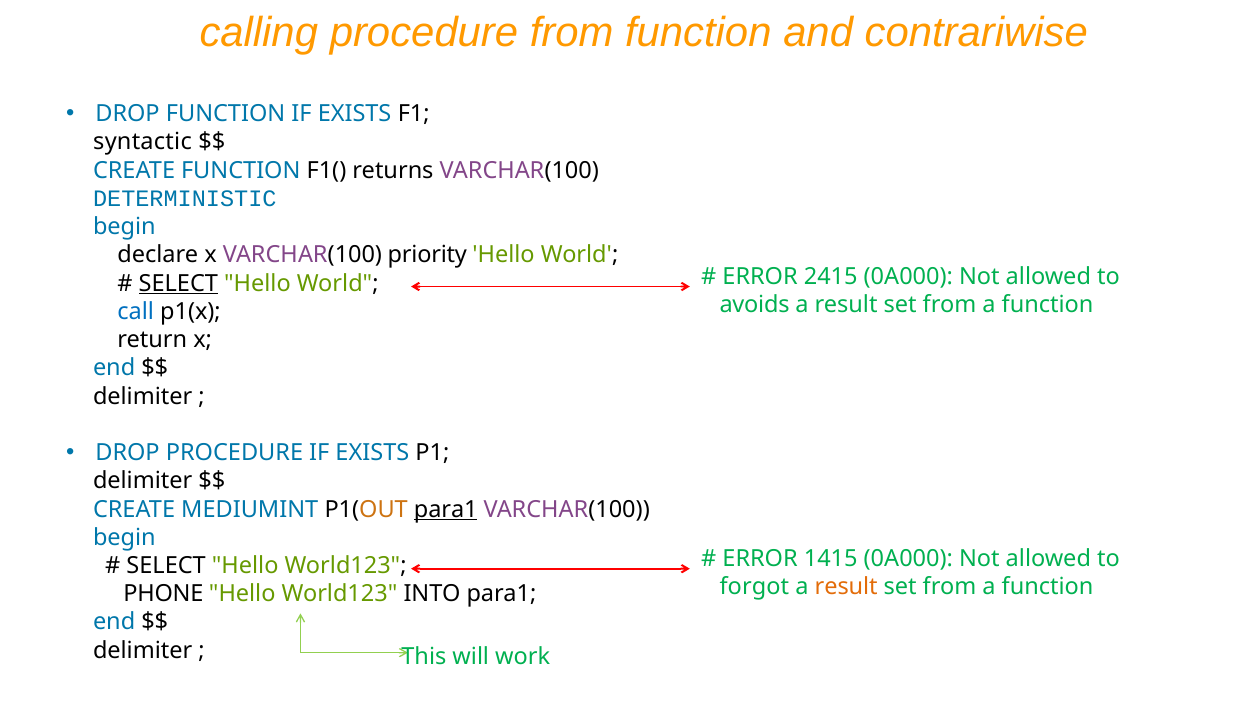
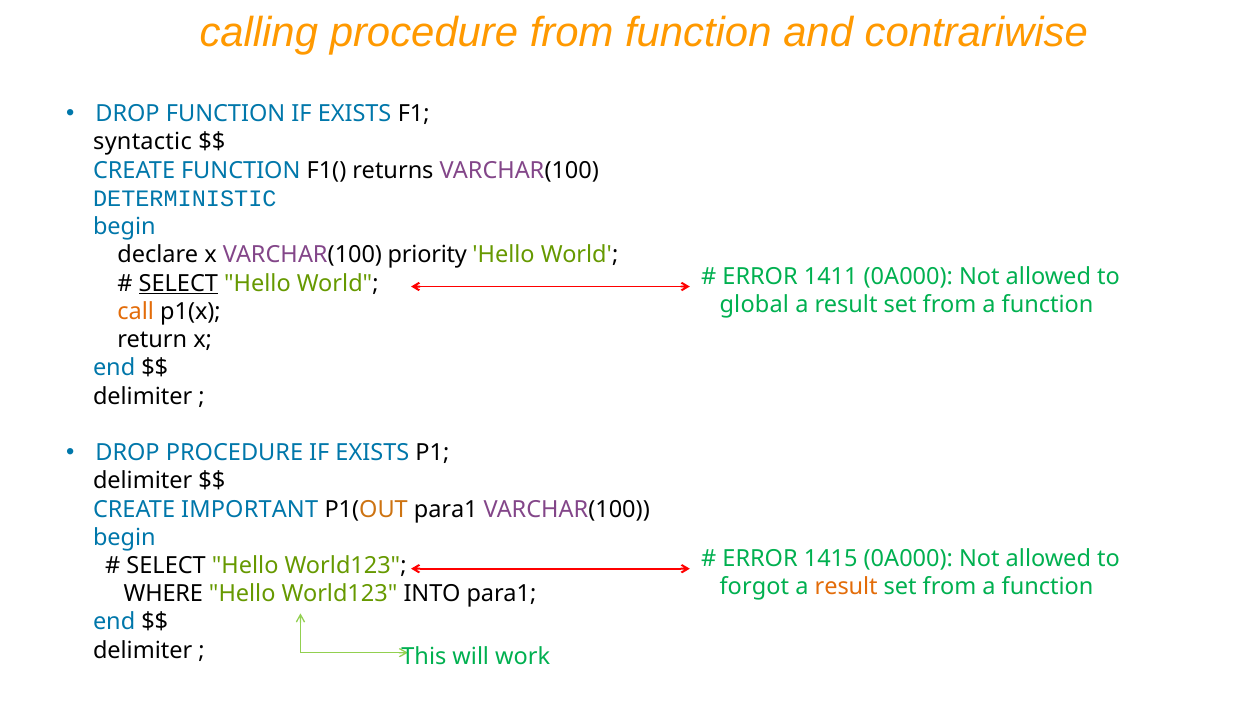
2415: 2415 -> 1411
avoids: avoids -> global
call colour: blue -> orange
MEDIUMINT: MEDIUMINT -> IMPORTANT
para1 at (446, 509) underline: present -> none
PHONE: PHONE -> WHERE
